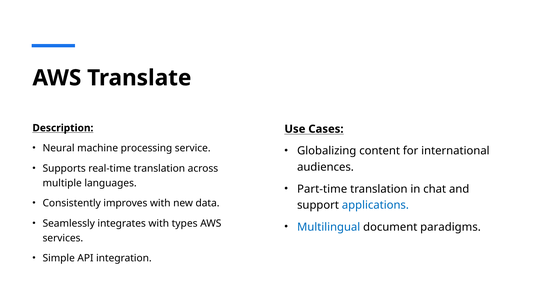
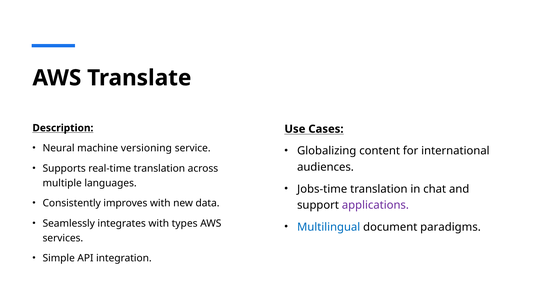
processing: processing -> versioning
Part-time: Part-time -> Jobs-time
applications colour: blue -> purple
